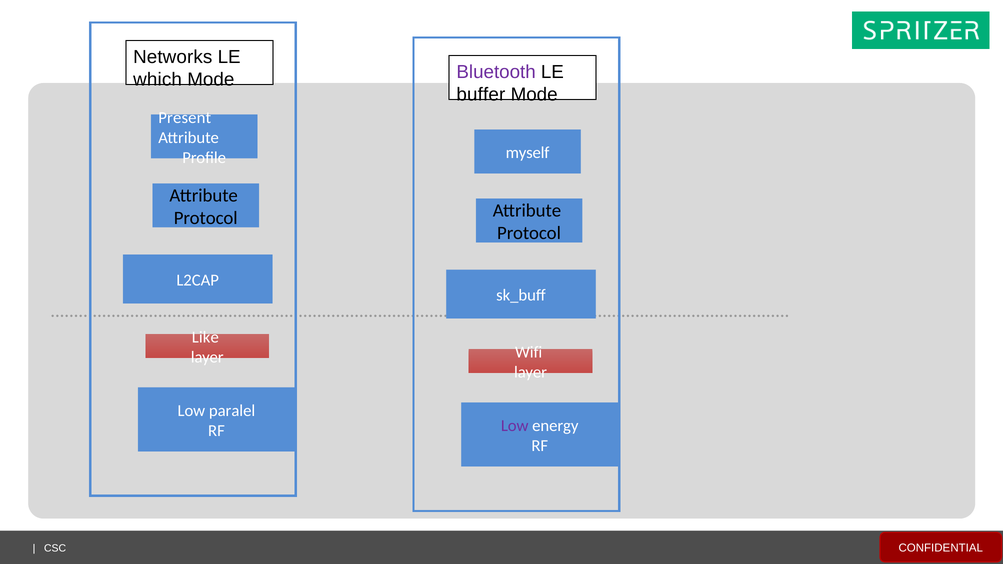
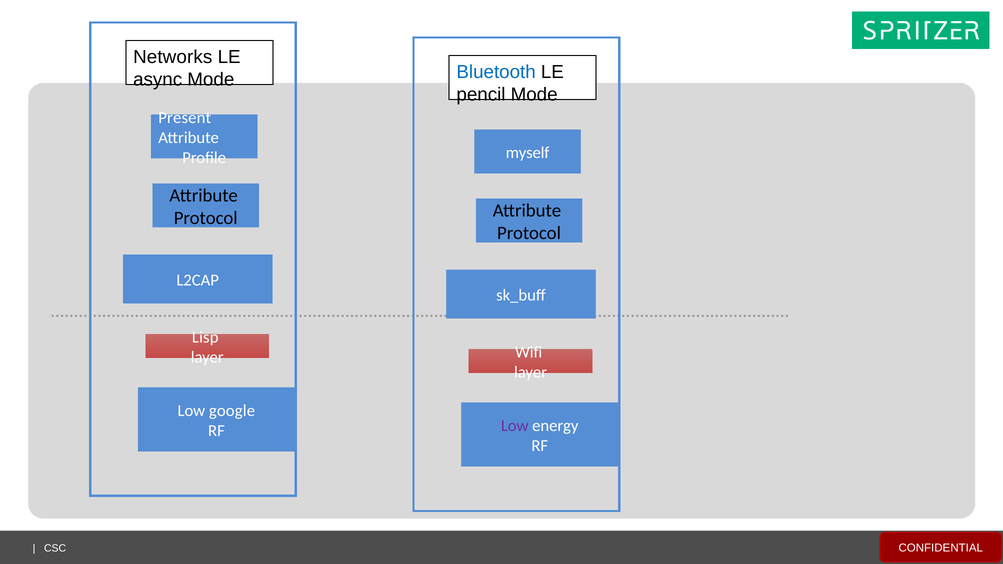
Bluetooth colour: purple -> blue
which: which -> async
buffer: buffer -> pencil
Like: Like -> Lisp
paralel: paralel -> google
